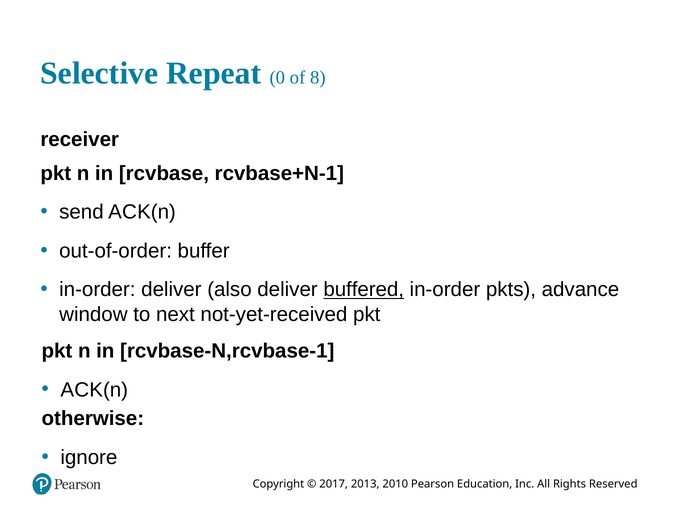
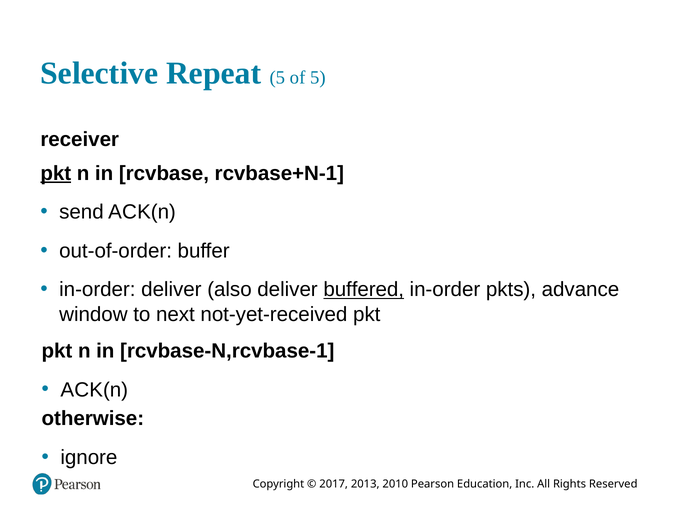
Repeat 0: 0 -> 5
of 8: 8 -> 5
pkt at (56, 173) underline: none -> present
